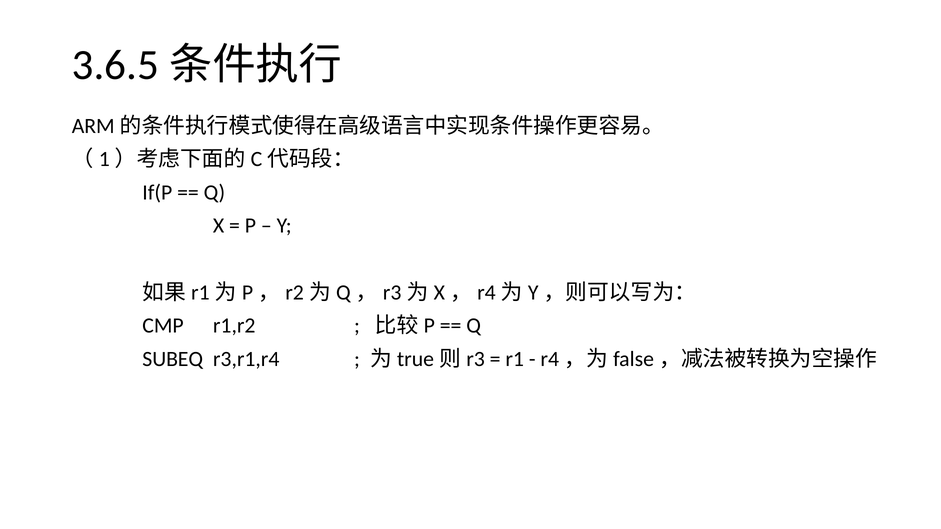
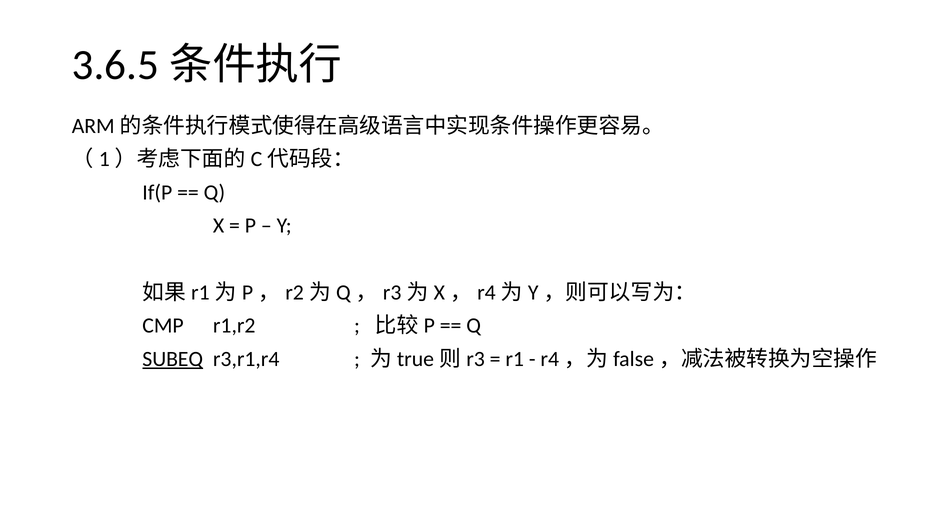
SUBEQ underline: none -> present
